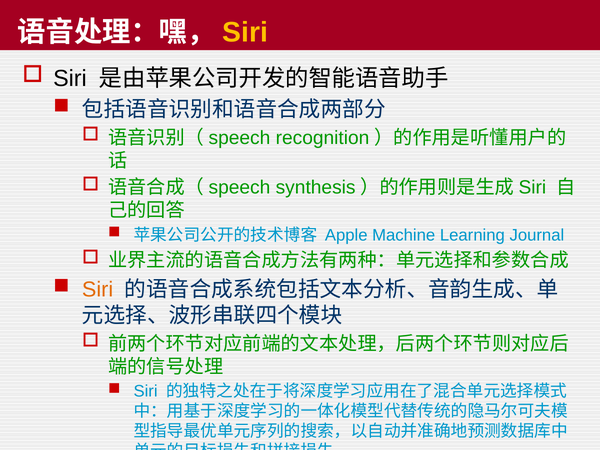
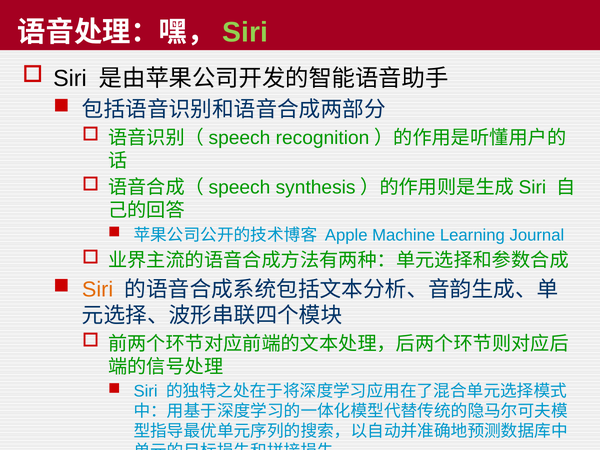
Siri at (245, 32) colour: yellow -> light green
